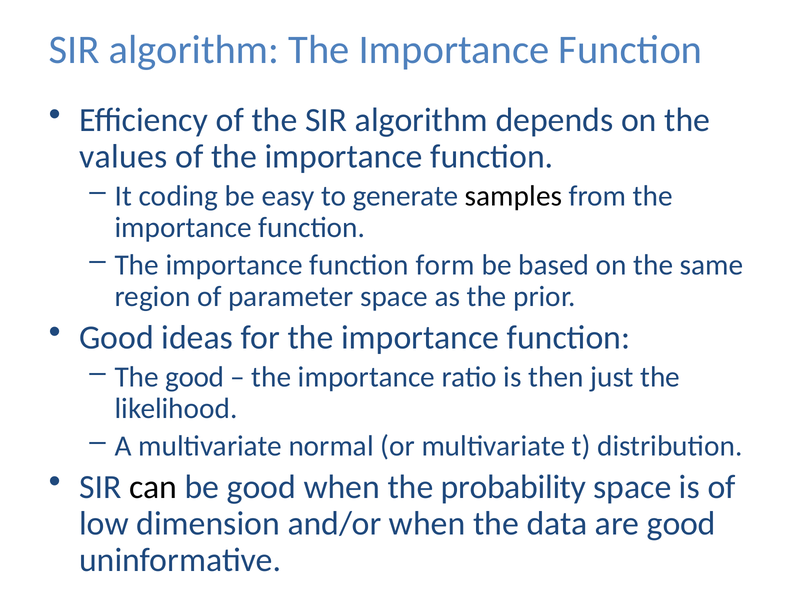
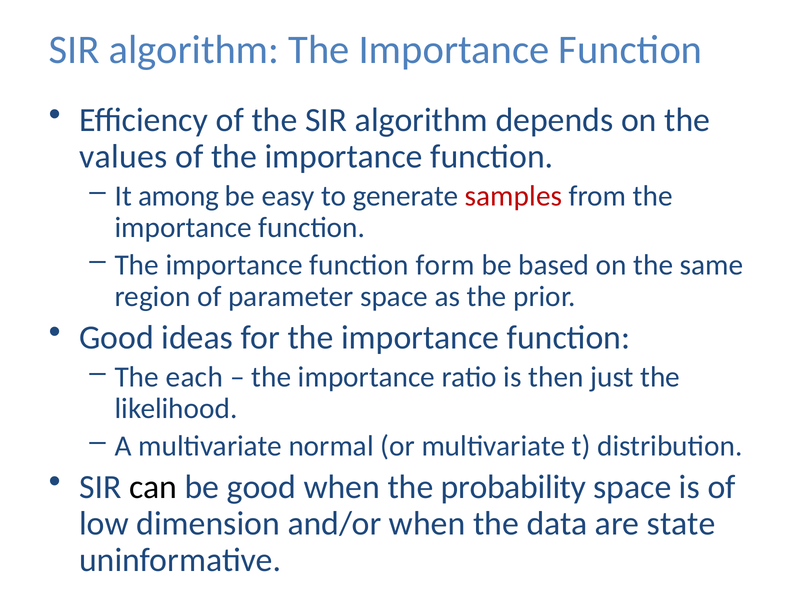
coding: coding -> among
samples colour: black -> red
The good: good -> each
are good: good -> state
